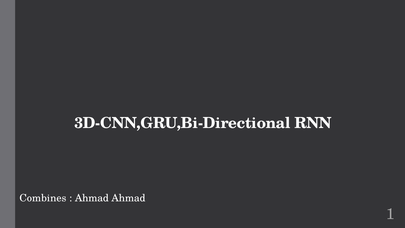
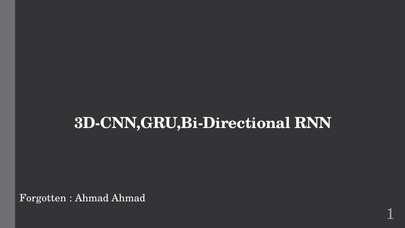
Combines: Combines -> Forgotten
